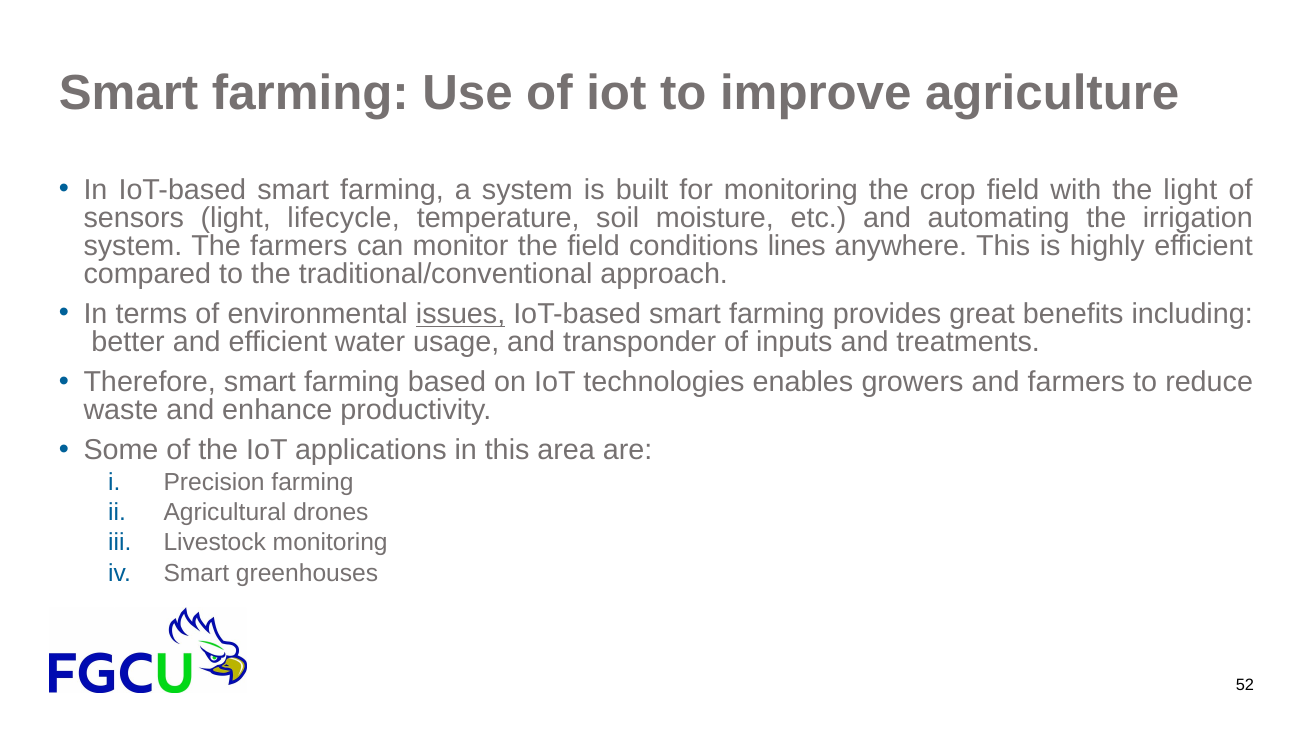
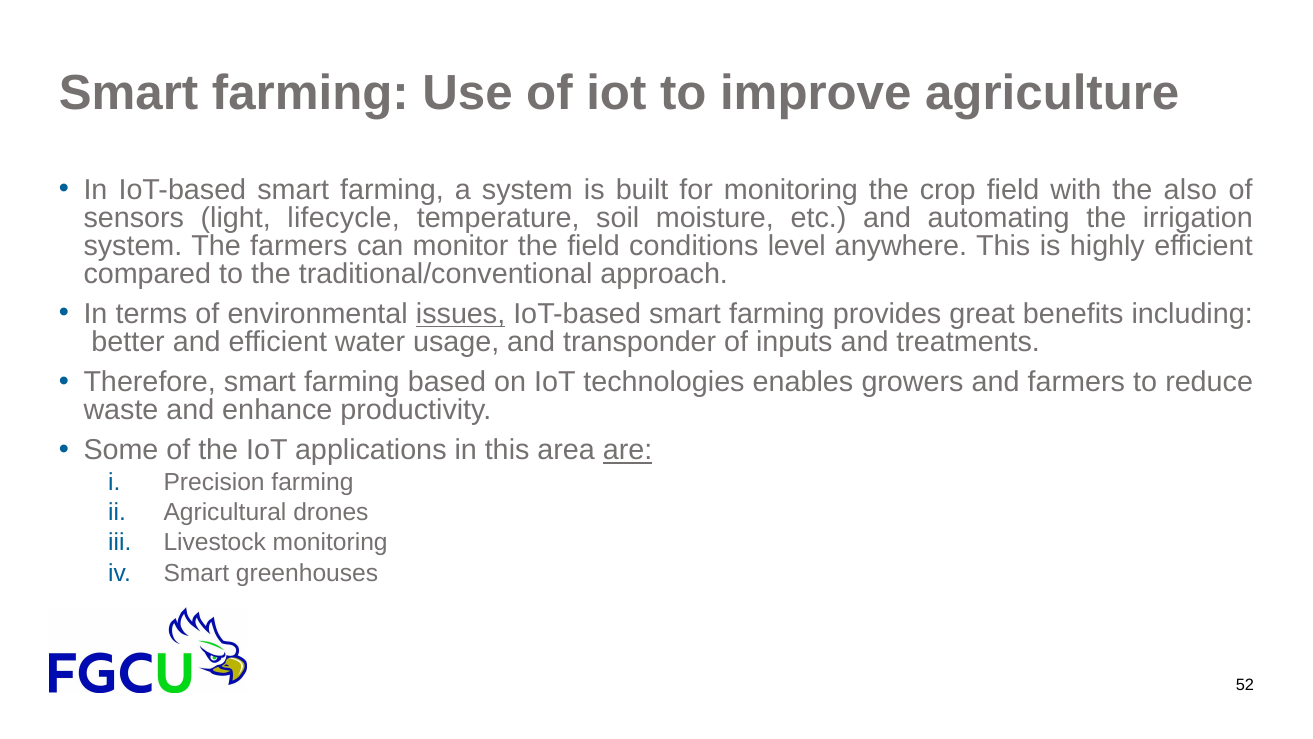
the light: light -> also
lines: lines -> level
are underline: none -> present
